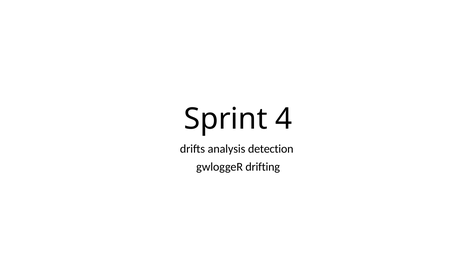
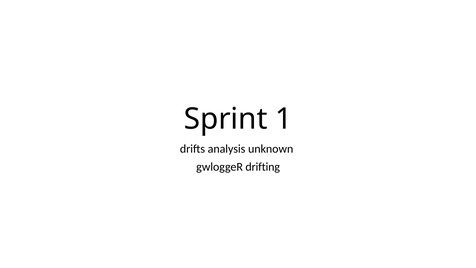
4: 4 -> 1
detection: detection -> unknown
